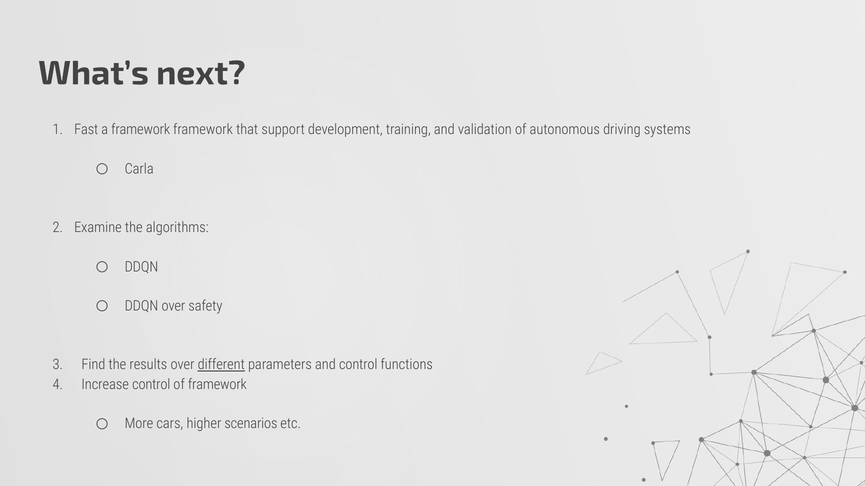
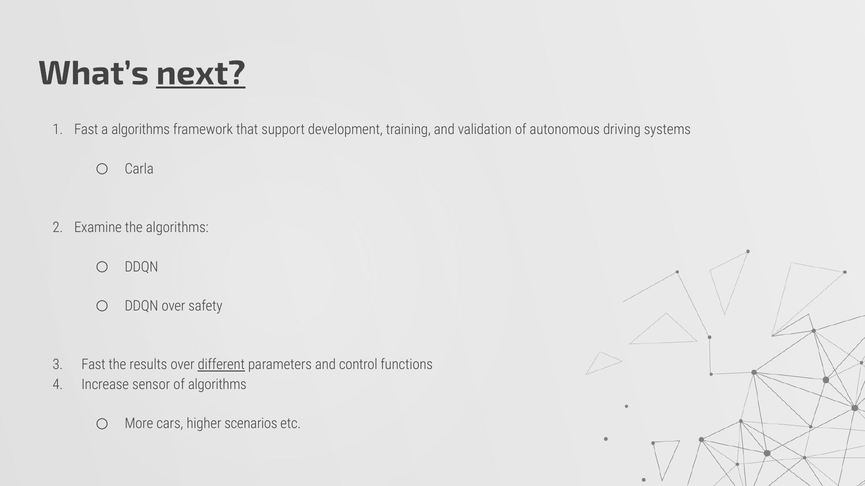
next underline: none -> present
a framework: framework -> algorithms
Find at (93, 365): Find -> Fast
Increase control: control -> sensor
of framework: framework -> algorithms
